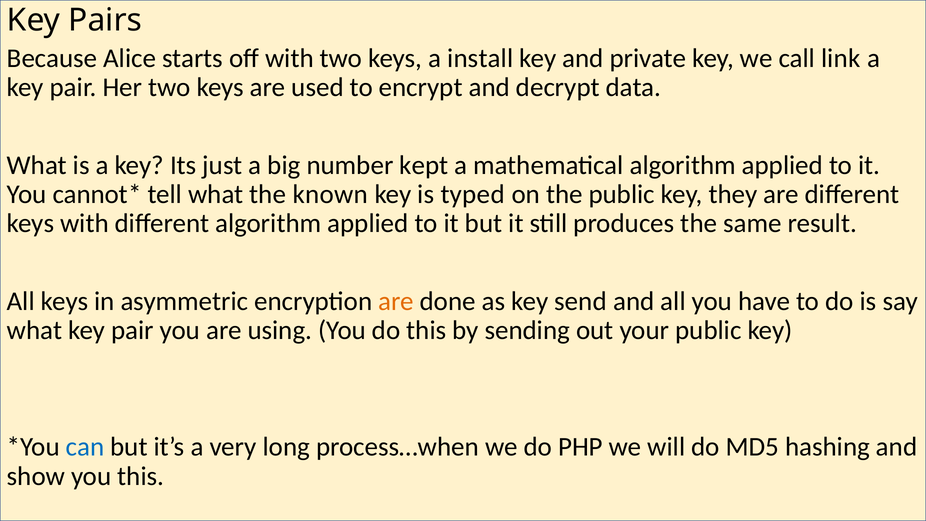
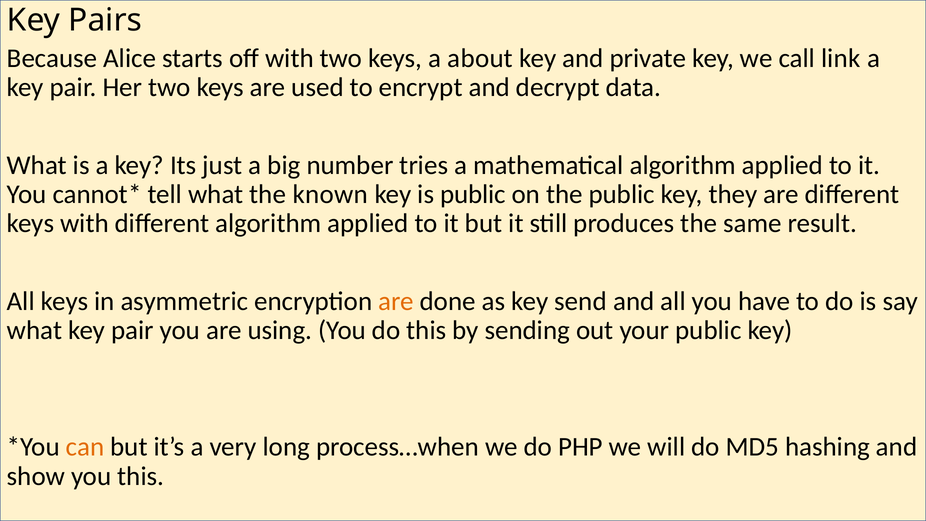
install: install -> about
kept: kept -> tries
is typed: typed -> public
can colour: blue -> orange
